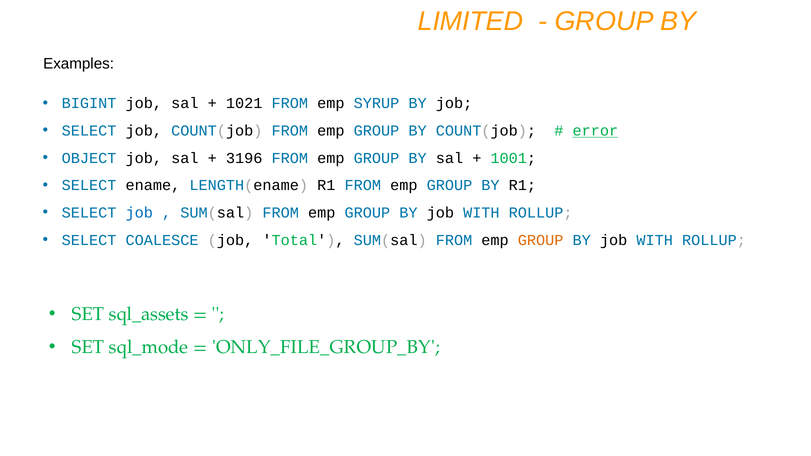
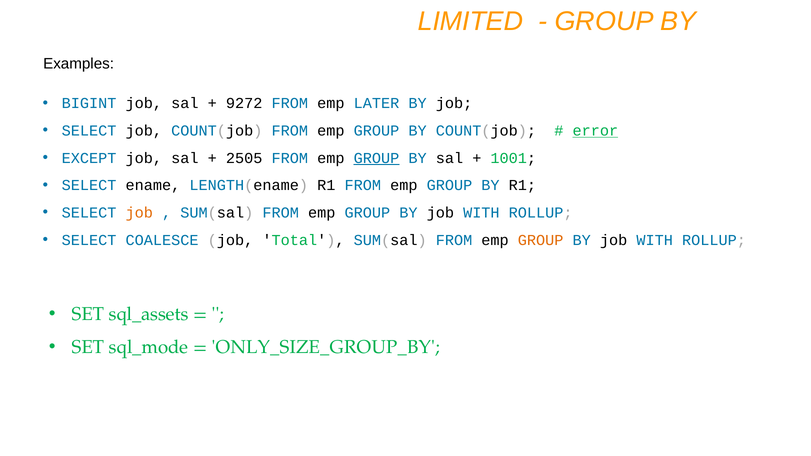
1021: 1021 -> 9272
SYRUP: SYRUP -> LATER
OBJECT: OBJECT -> EXCEPT
3196: 3196 -> 2505
GROUP at (376, 158) underline: none -> present
job at (139, 213) colour: blue -> orange
ONLY_FILE_GROUP_BY: ONLY_FILE_GROUP_BY -> ONLY_SIZE_GROUP_BY
